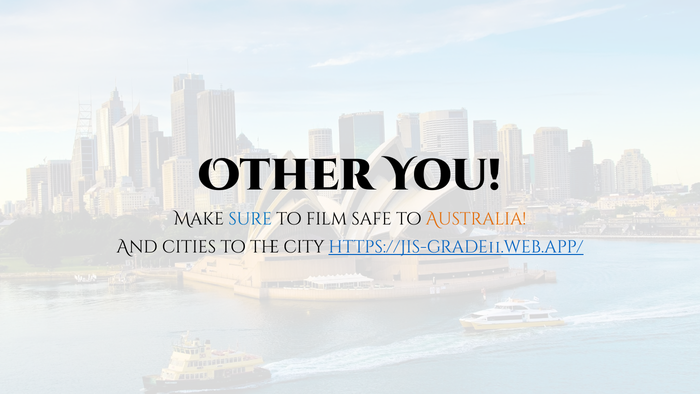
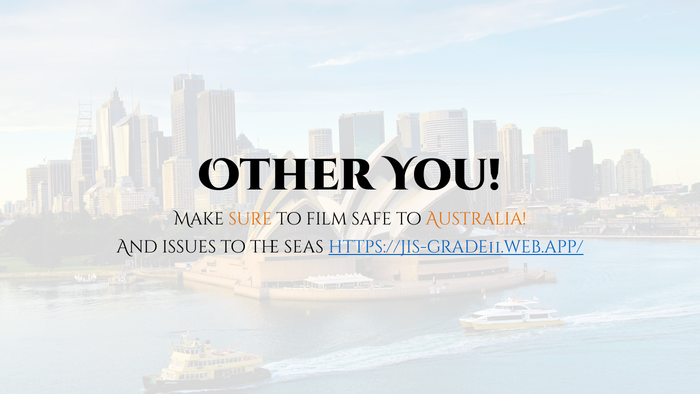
sure colour: blue -> orange
cities: cities -> issues
city: city -> seas
